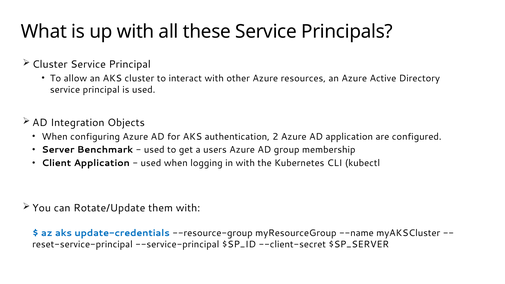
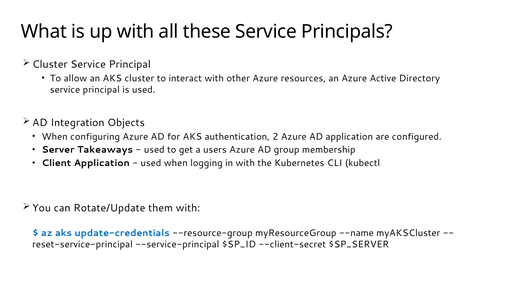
Benchmark: Benchmark -> Takeaways
